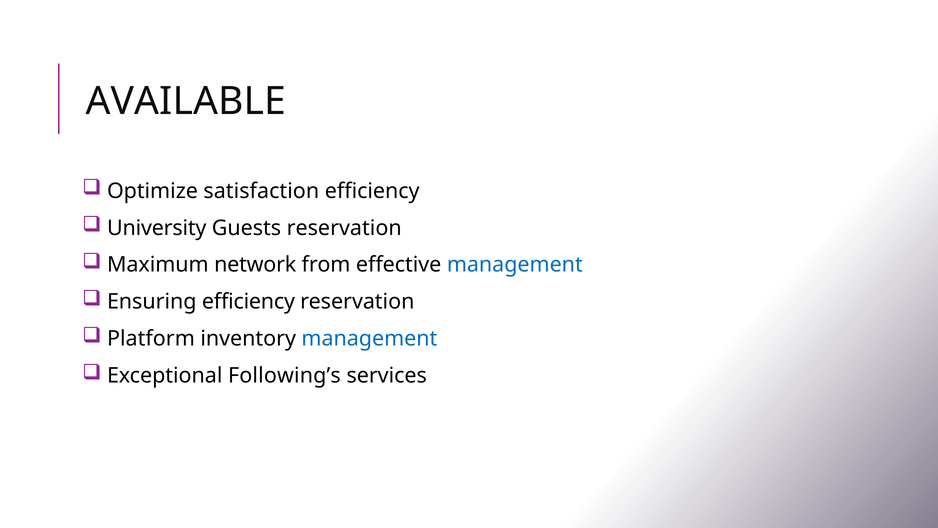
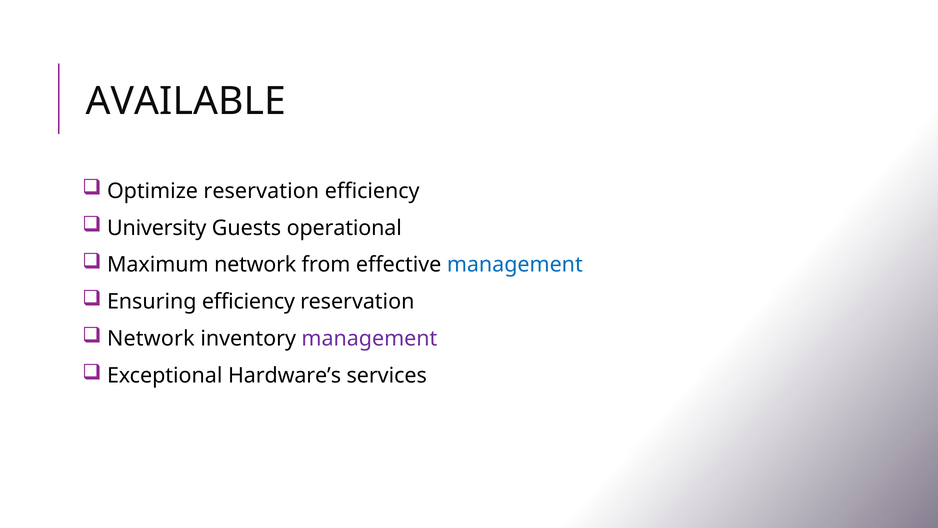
Optimize satisfaction: satisfaction -> reservation
Guests reservation: reservation -> operational
Platform at (151, 338): Platform -> Network
management at (369, 338) colour: blue -> purple
Following’s: Following’s -> Hardware’s
